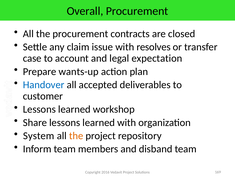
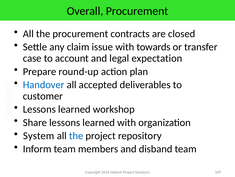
resolves: resolves -> towards
wants-up: wants-up -> round-up
the at (76, 135) colour: orange -> blue
